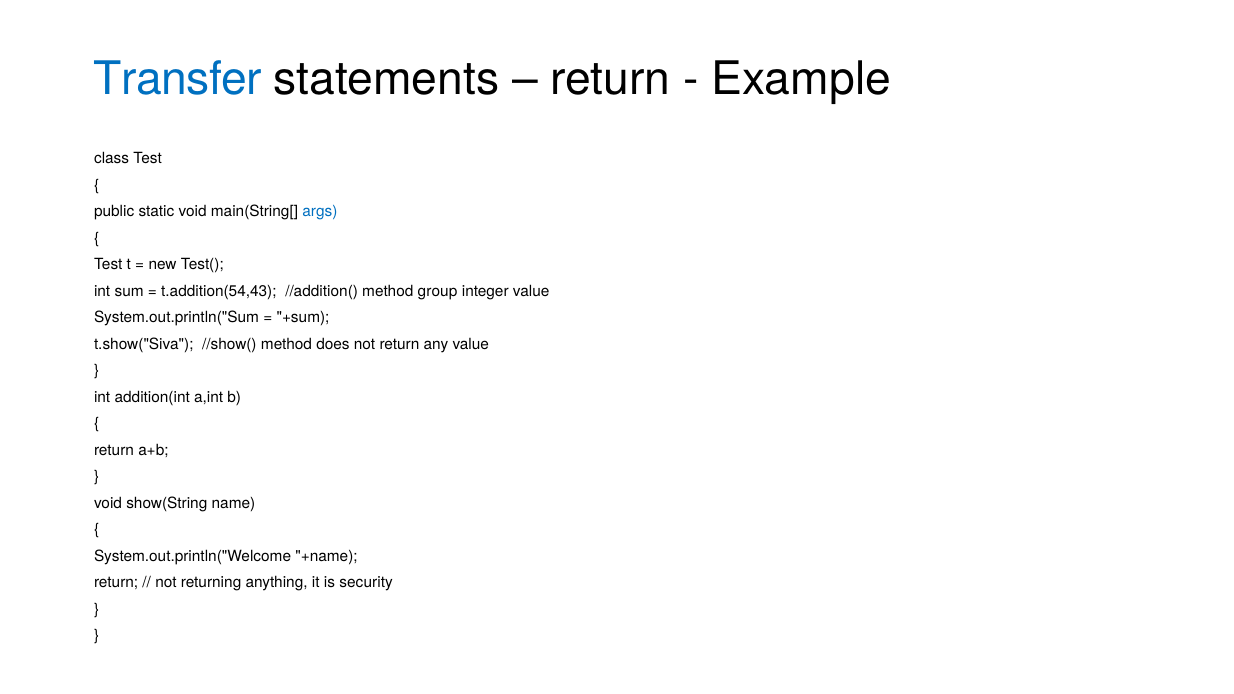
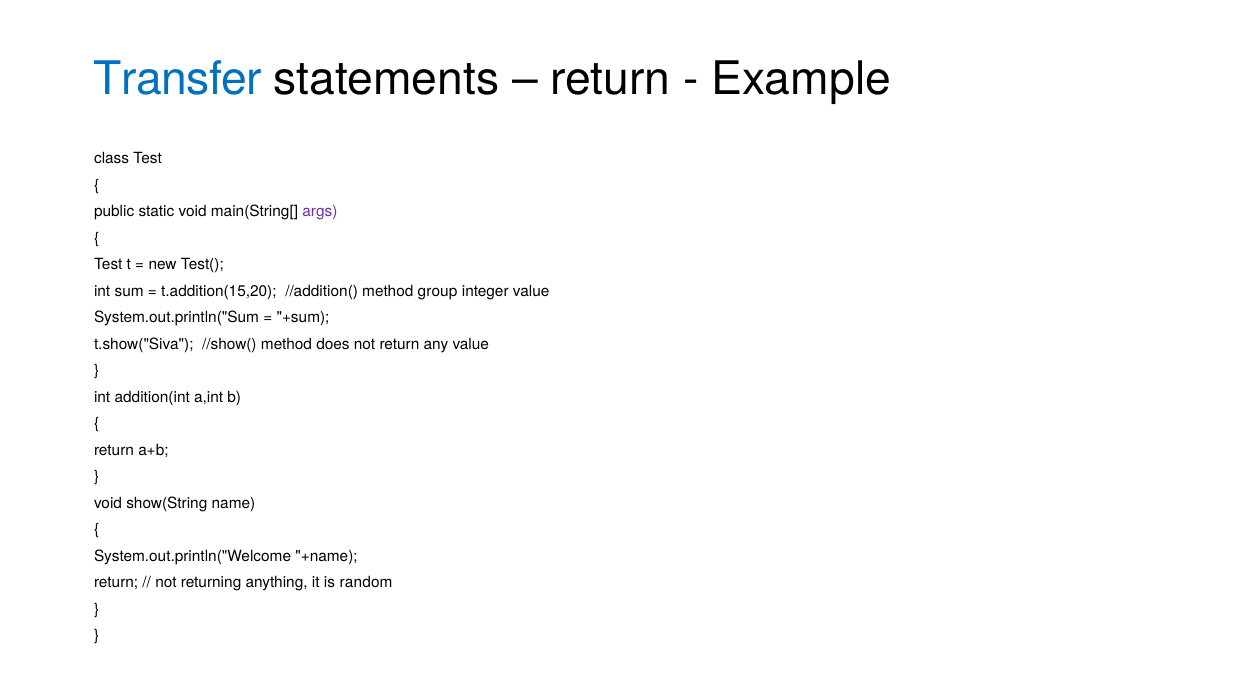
args colour: blue -> purple
t.addition(54,43: t.addition(54,43 -> t.addition(15,20
security: security -> random
